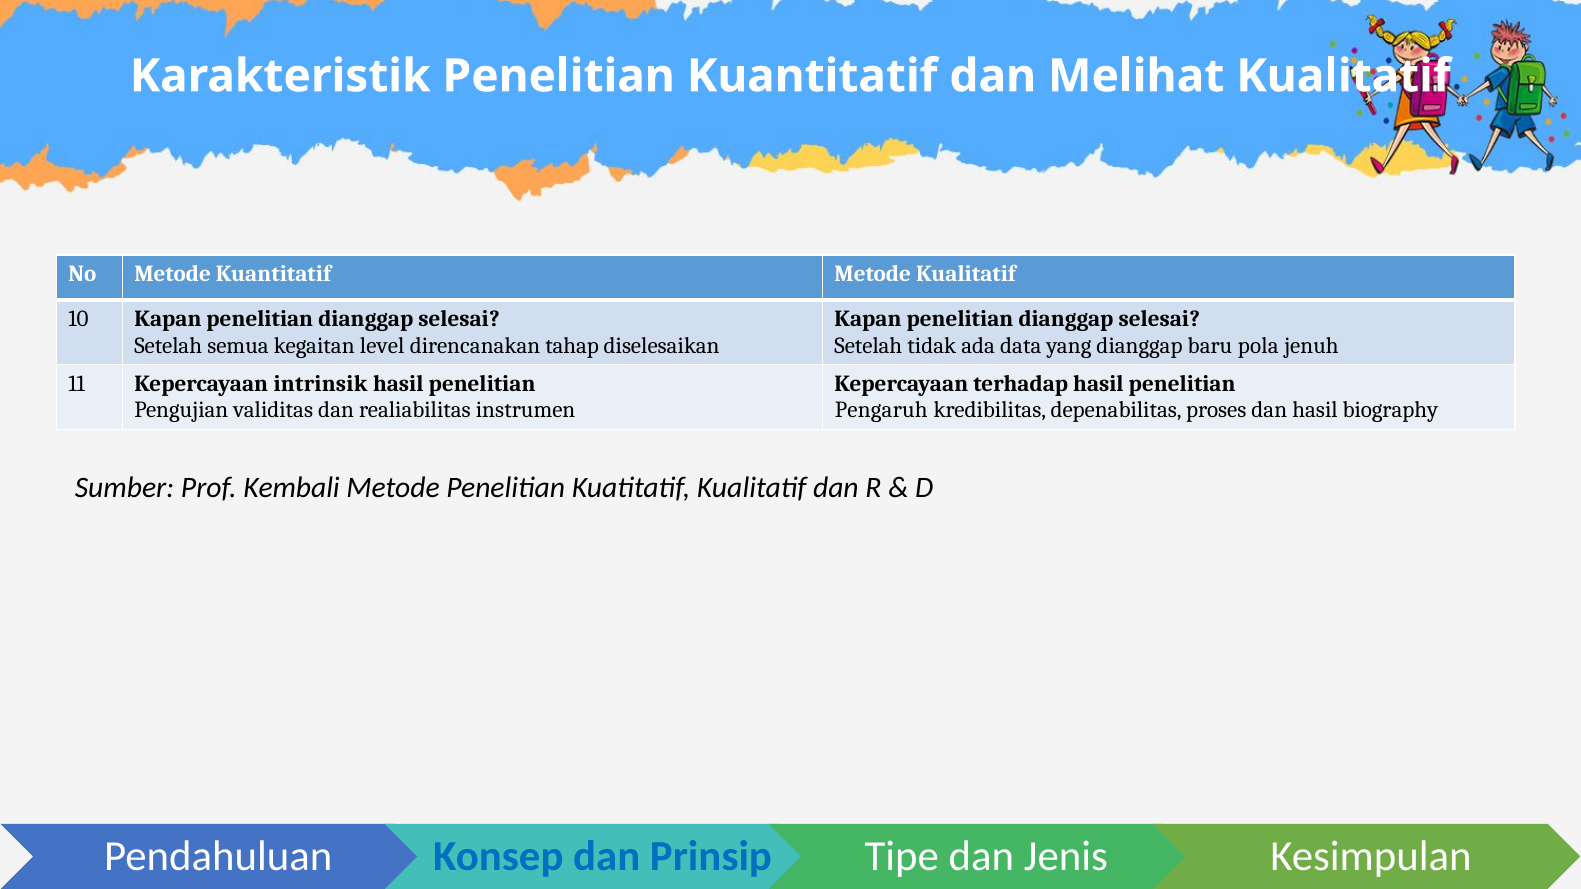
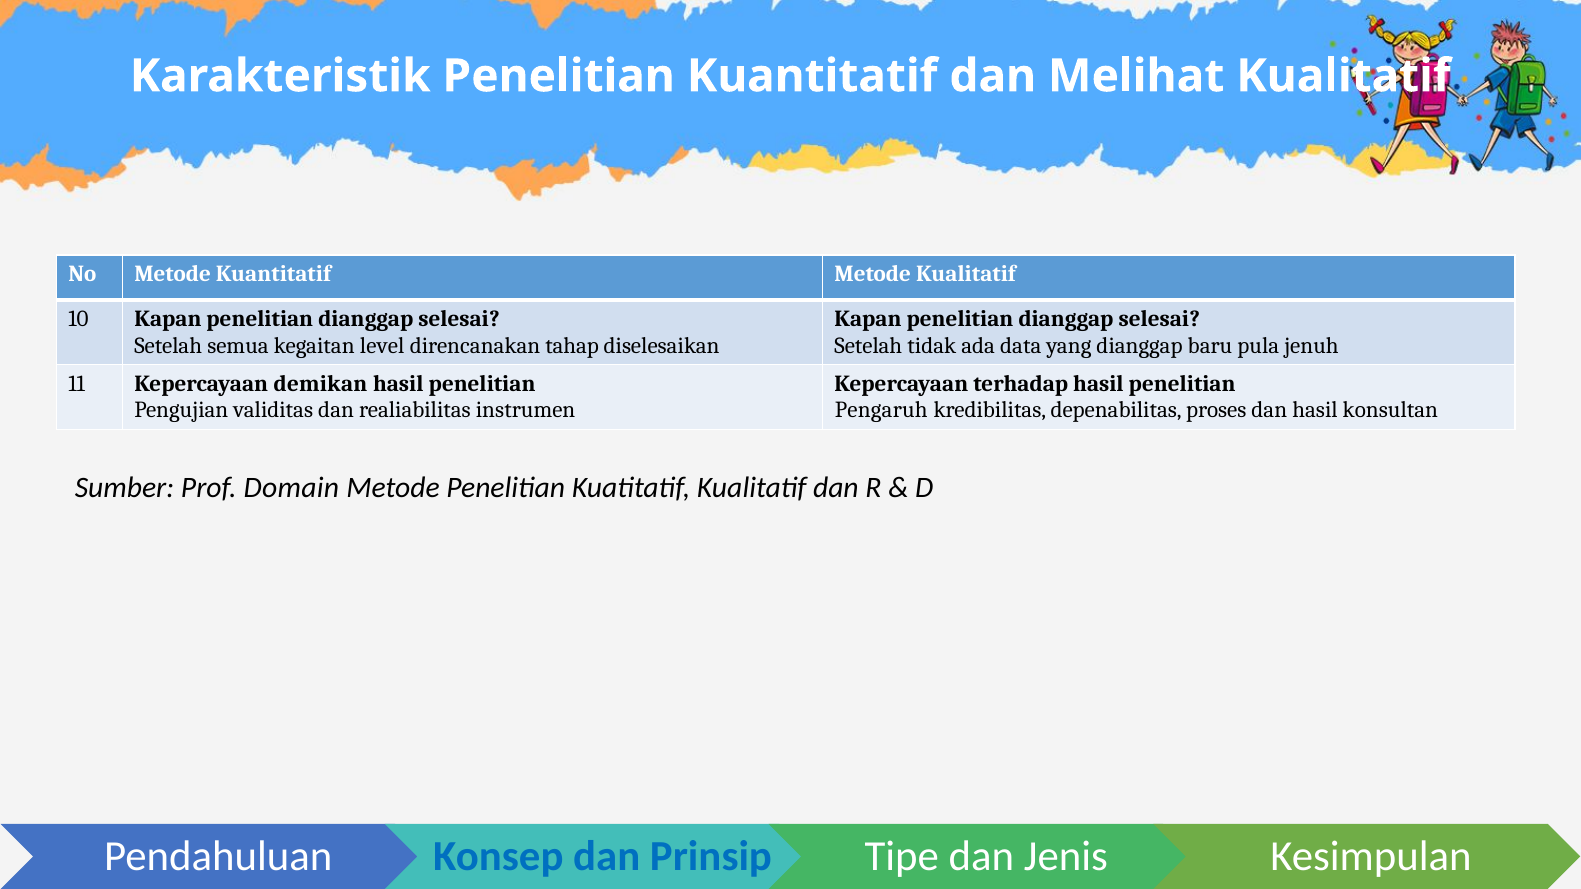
pola: pola -> pula
intrinsik: intrinsik -> demikan
biography: biography -> konsultan
Kembali: Kembali -> Domain
